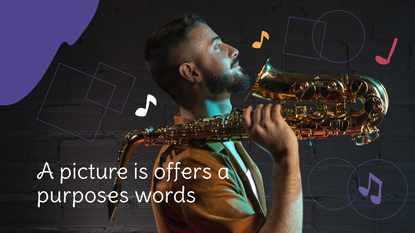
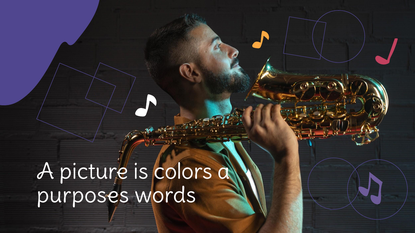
offers: offers -> colors
